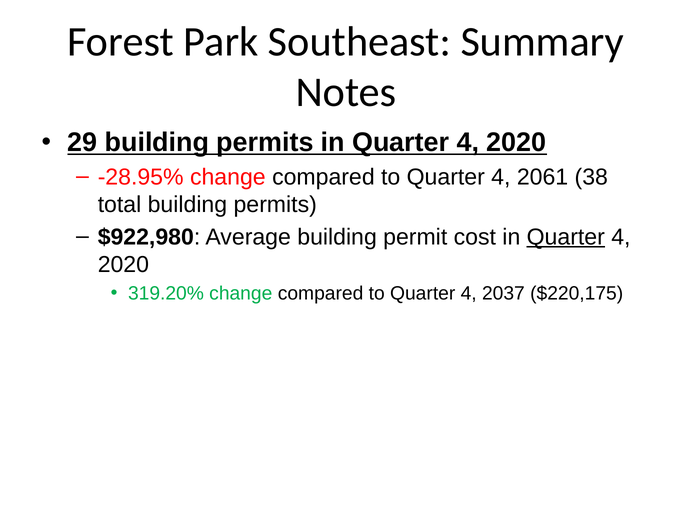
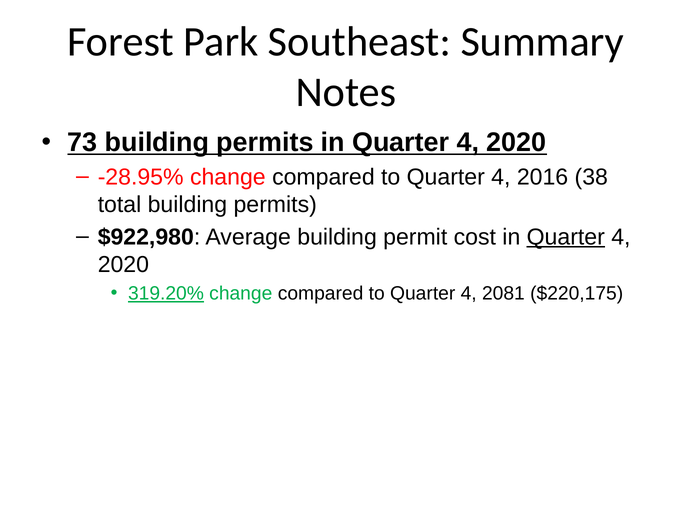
29: 29 -> 73
2061: 2061 -> 2016
319.20% underline: none -> present
2037: 2037 -> 2081
